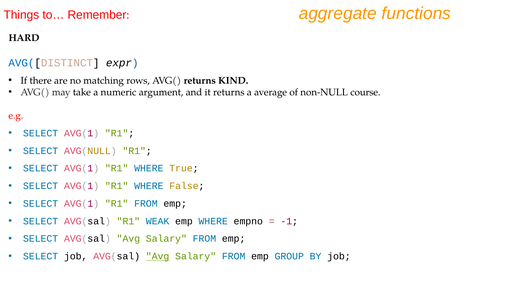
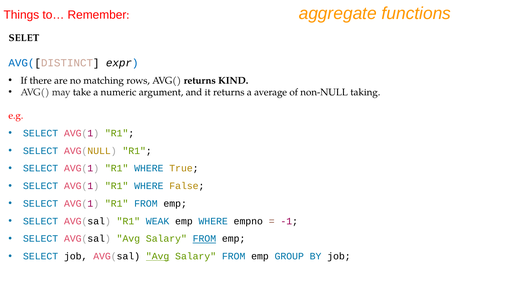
HARD: HARD -> SELET
course: course -> taking
FROM at (204, 238) underline: none -> present
